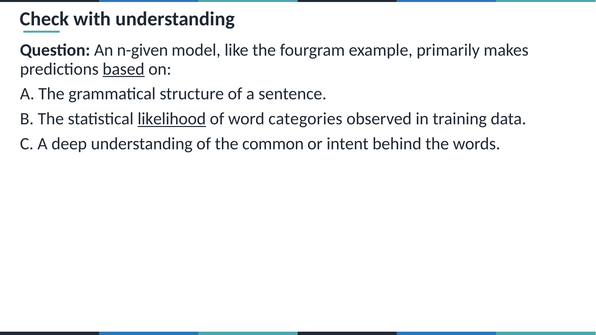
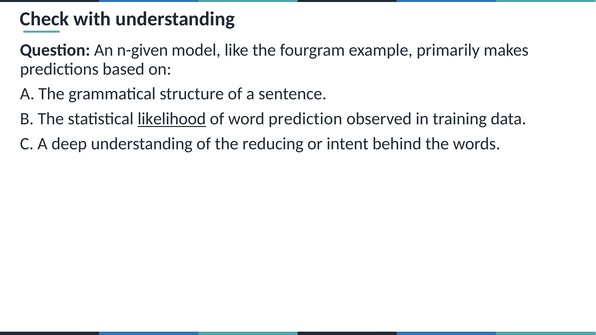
based underline: present -> none
categories: categories -> prediction
common: common -> reducing
